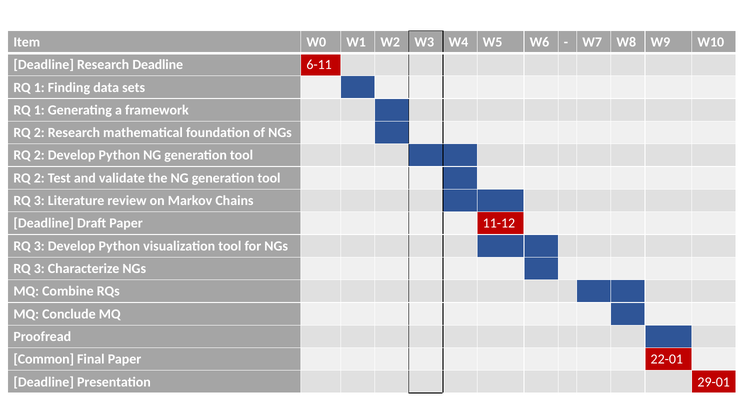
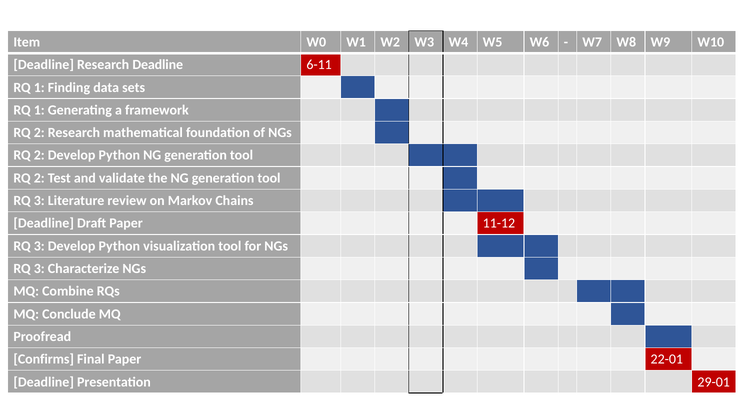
Common: Common -> Confirms
